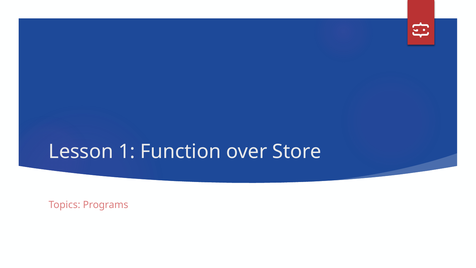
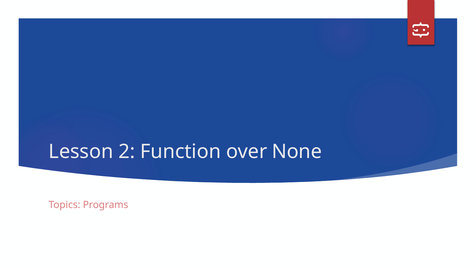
1: 1 -> 2
Store: Store -> None
